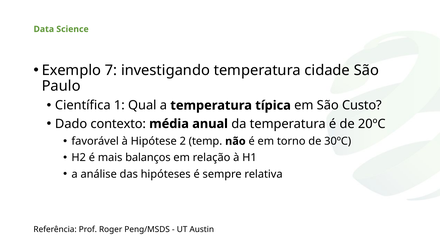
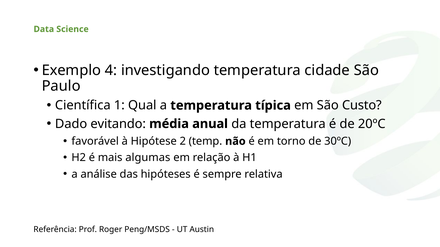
7: 7 -> 4
contexto: contexto -> evitando
balanços: balanços -> algumas
